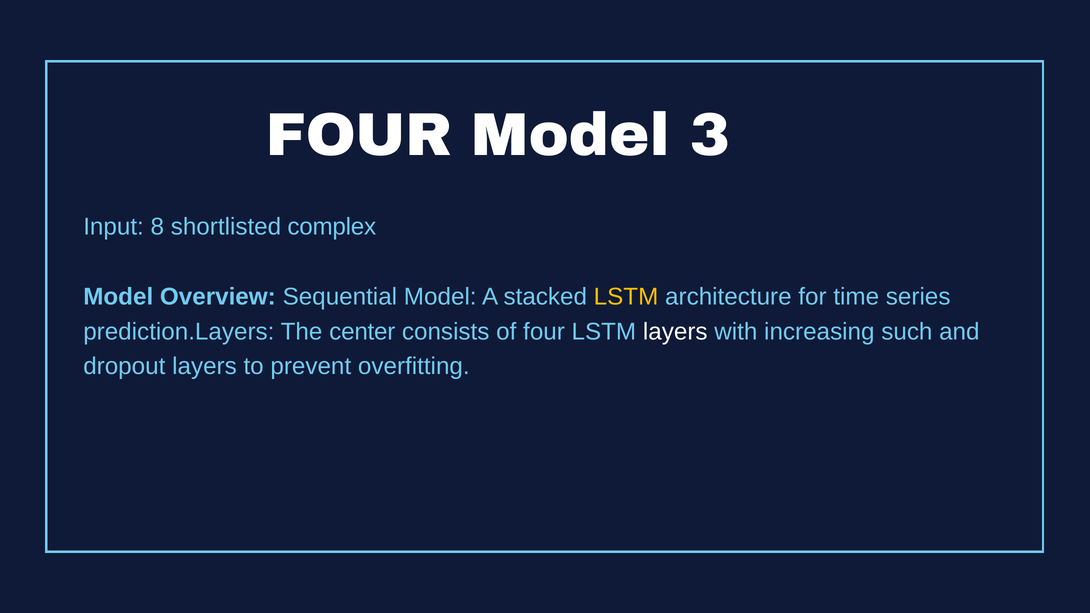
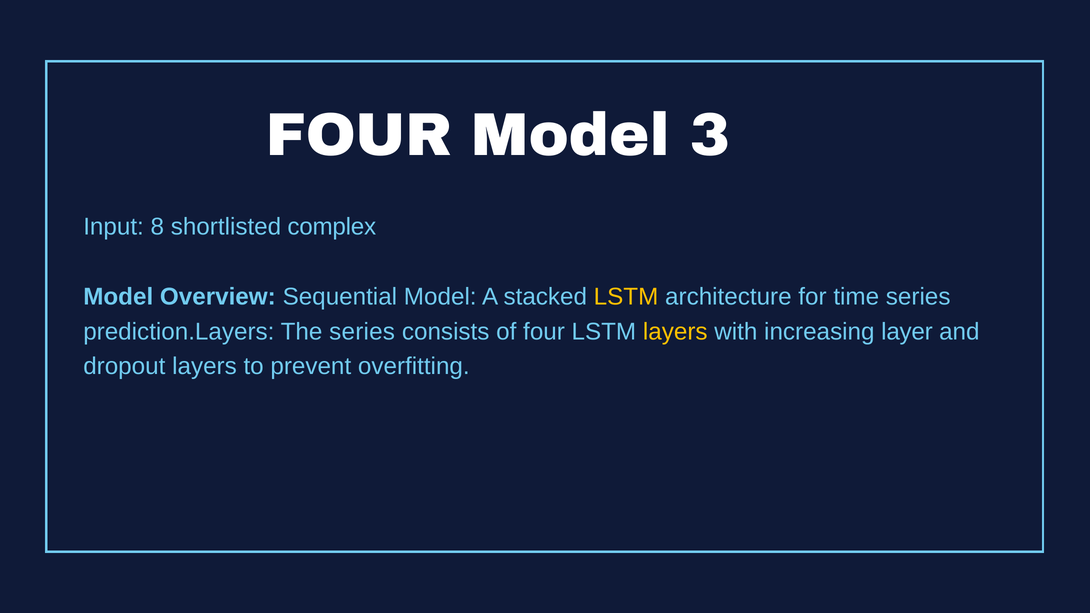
The center: center -> series
layers at (675, 332) colour: white -> yellow
such: such -> layer
